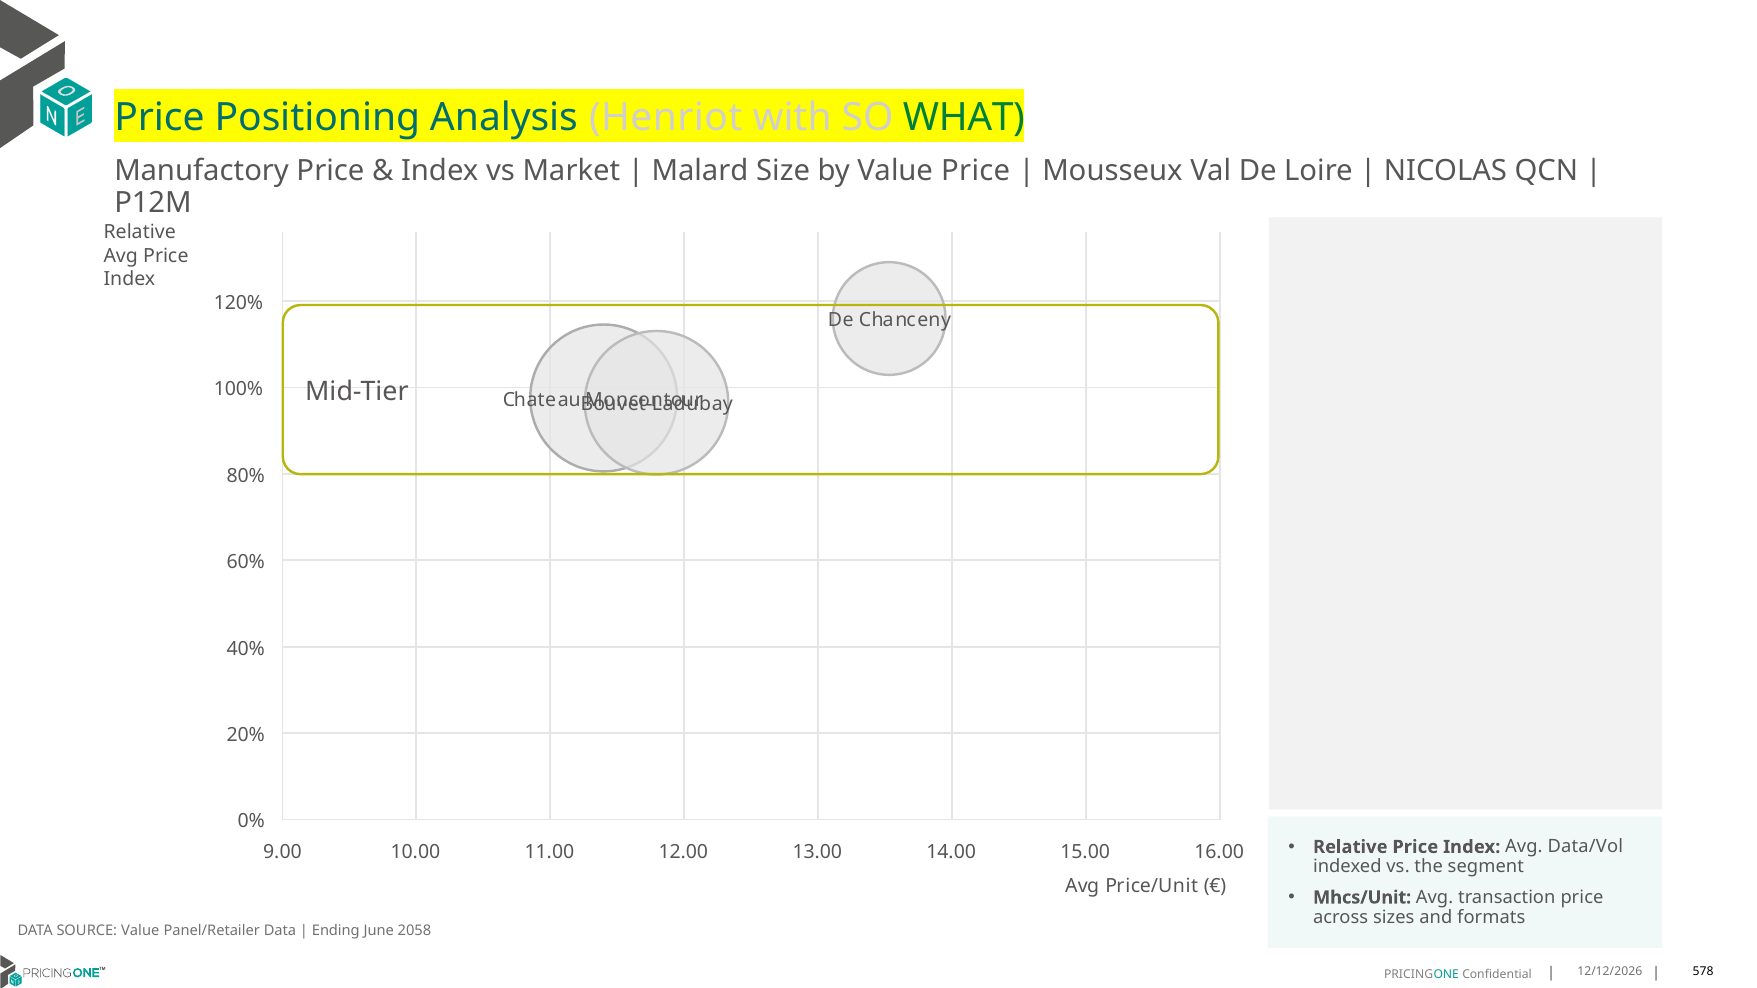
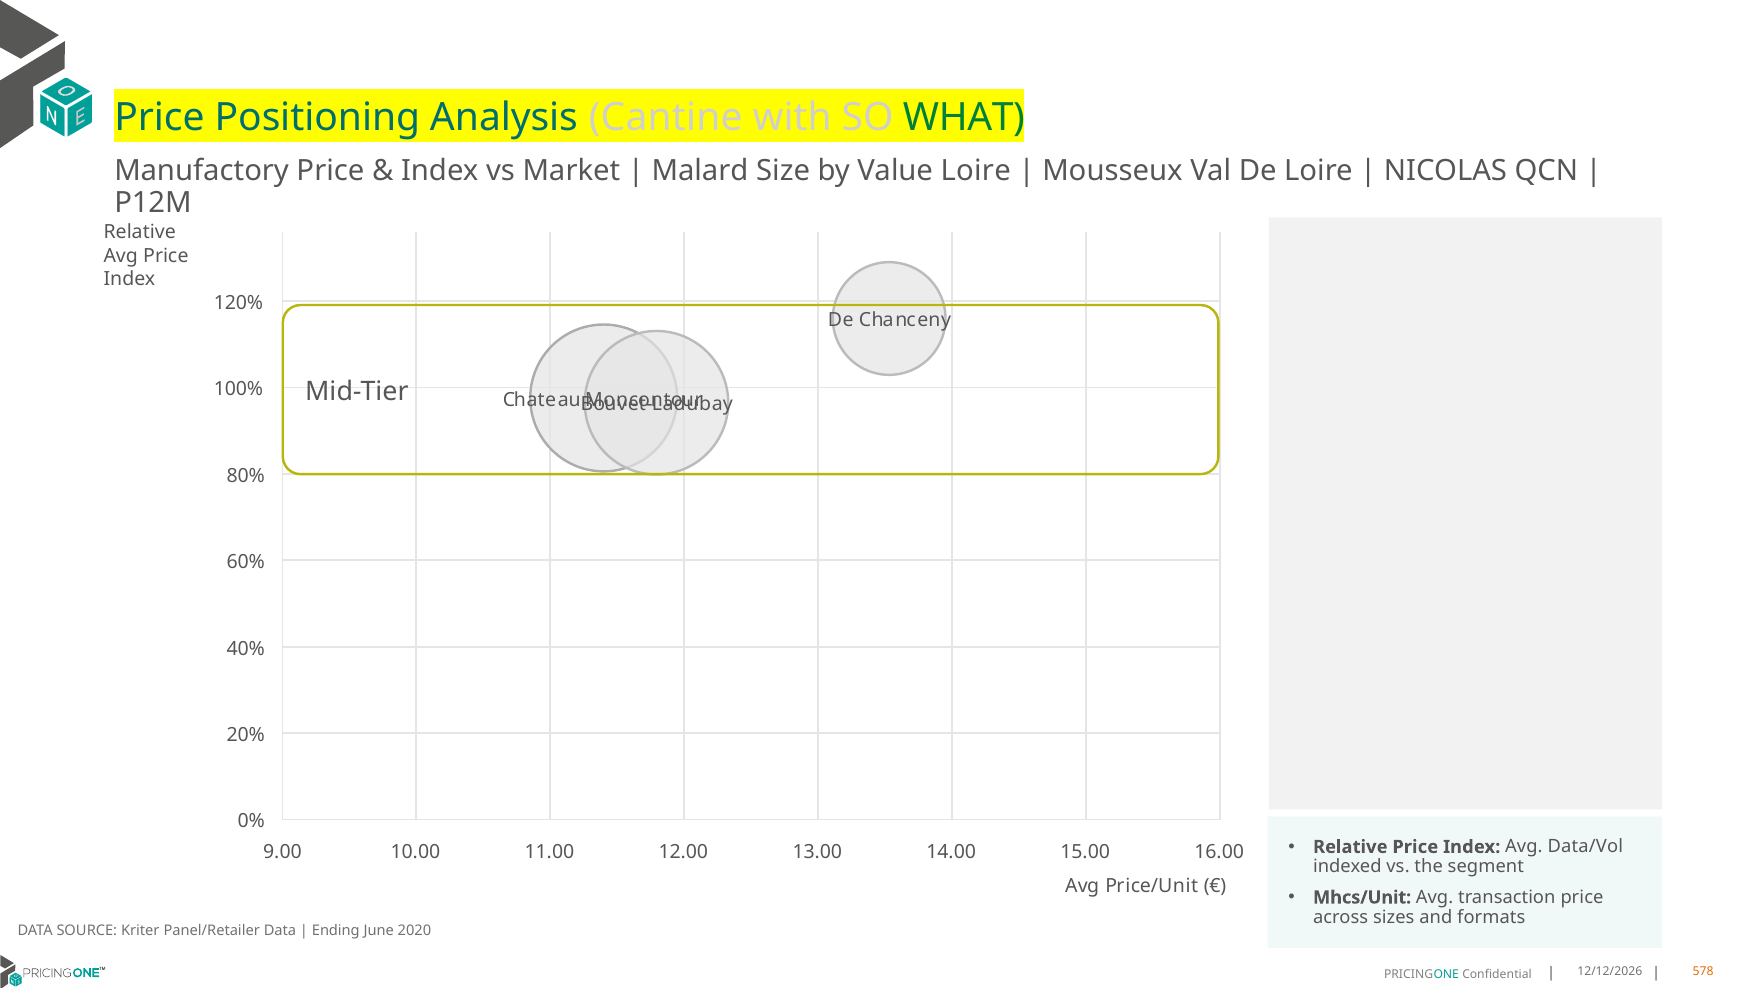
Henriot: Henriot -> Cantine
Value Price: Price -> Loire
SOURCE Value: Value -> Kriter
2058: 2058 -> 2020
578 colour: black -> orange
